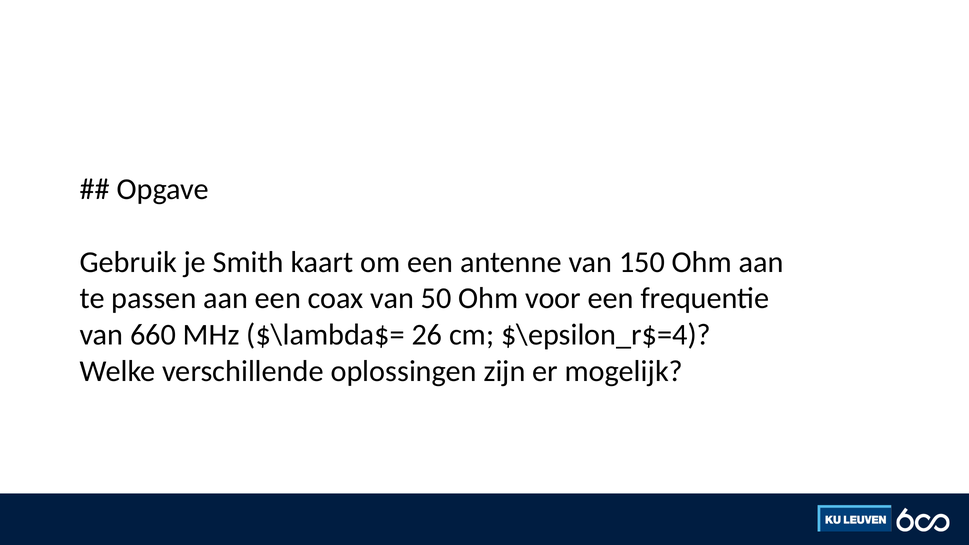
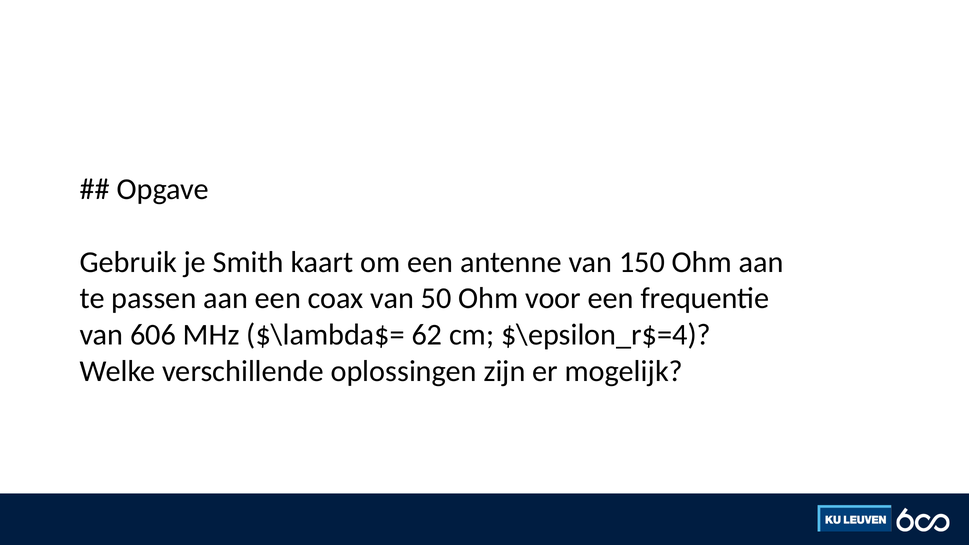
660: 660 -> 606
26: 26 -> 62
